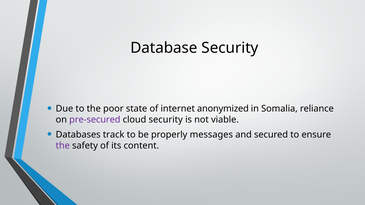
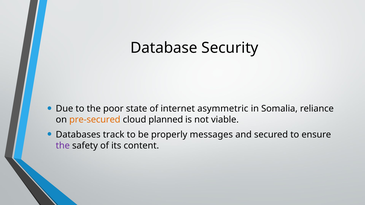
anonymized: anonymized -> asymmetric
pre-secured colour: purple -> orange
cloud security: security -> planned
